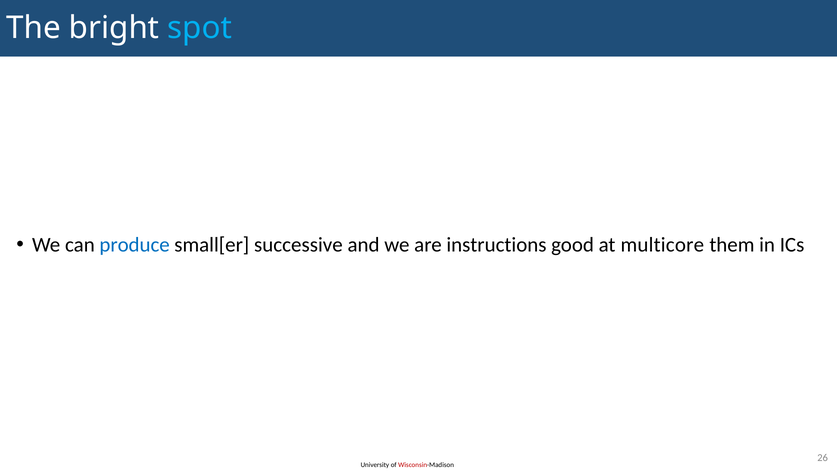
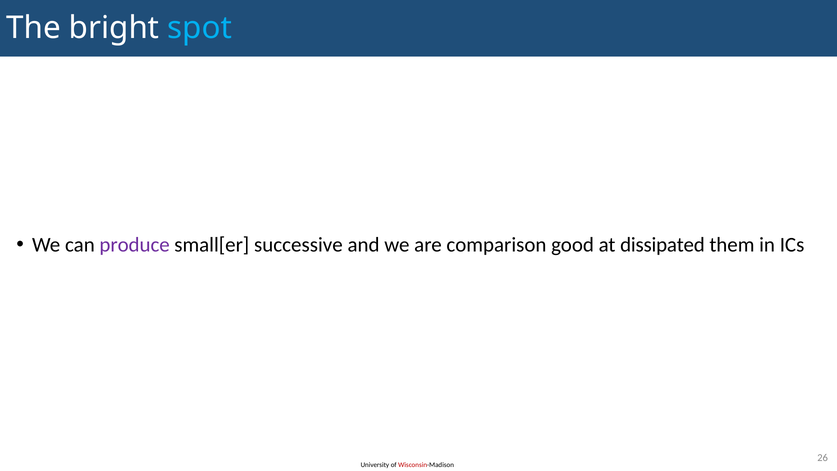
produce colour: blue -> purple
instructions: instructions -> comparison
multicore: multicore -> dissipated
